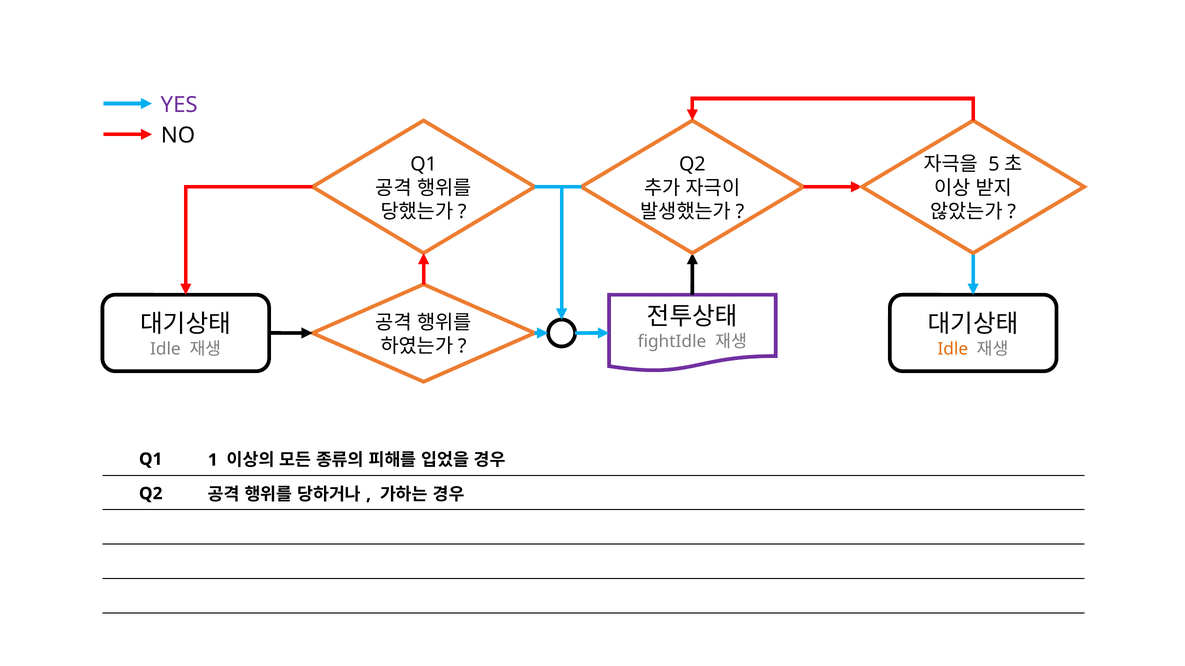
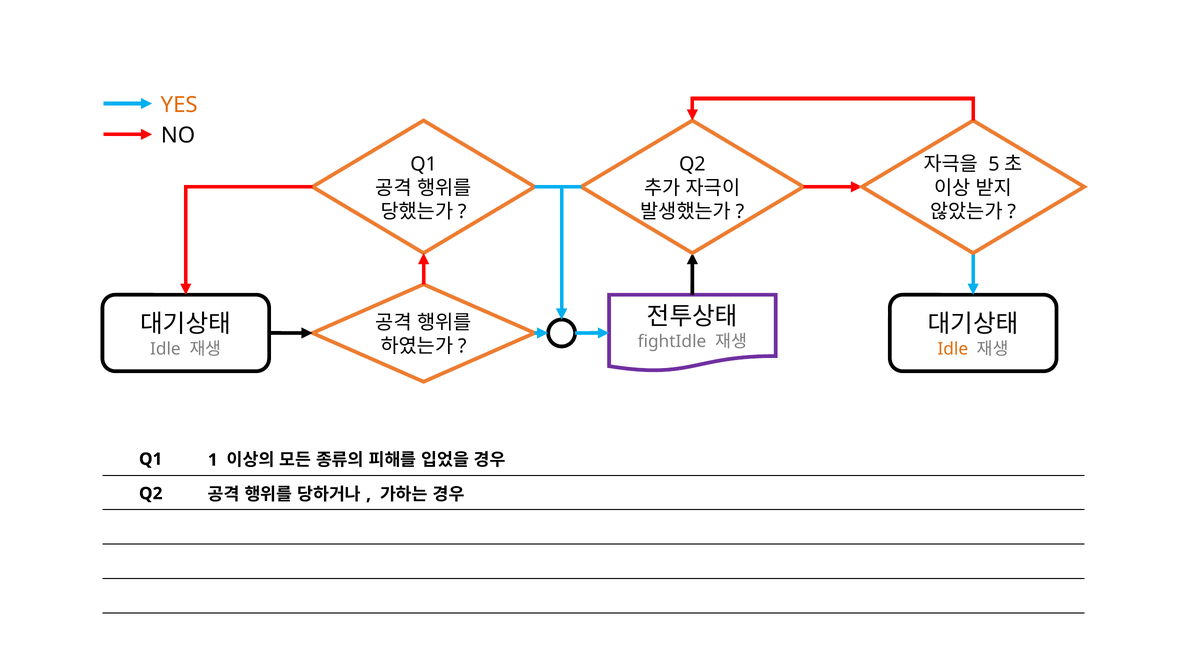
YES colour: purple -> orange
